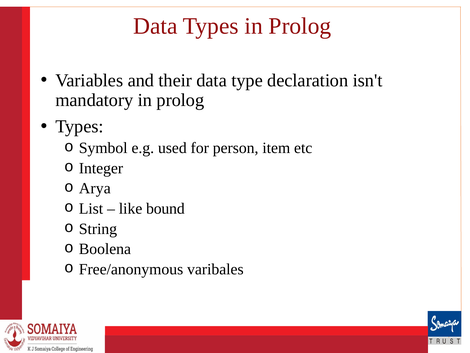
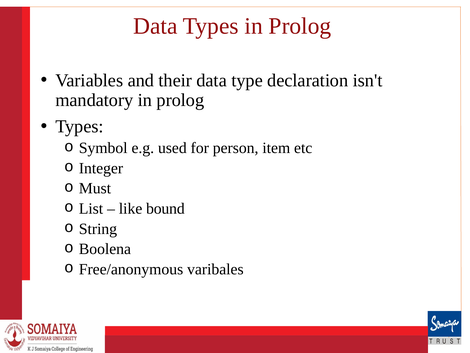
Arya: Arya -> Must
